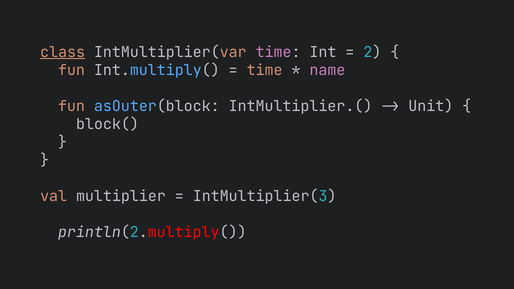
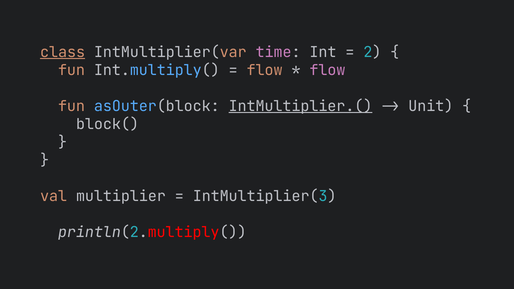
time at (265, 70): time -> flow
name at (327, 70): name -> flow
IntMultiplier.( underline: none -> present
